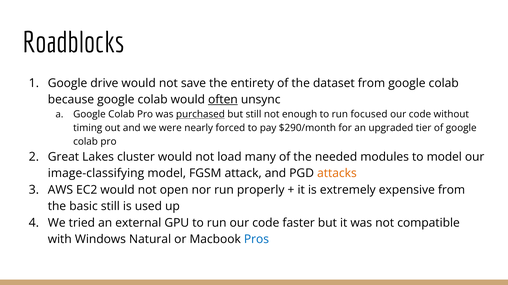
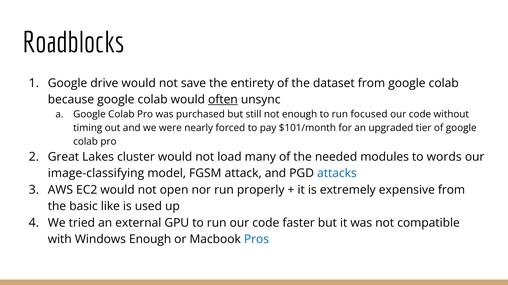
purchased underline: present -> none
$290/month: $290/month -> $101/month
to model: model -> words
attacks colour: orange -> blue
basic still: still -> like
Windows Natural: Natural -> Enough
